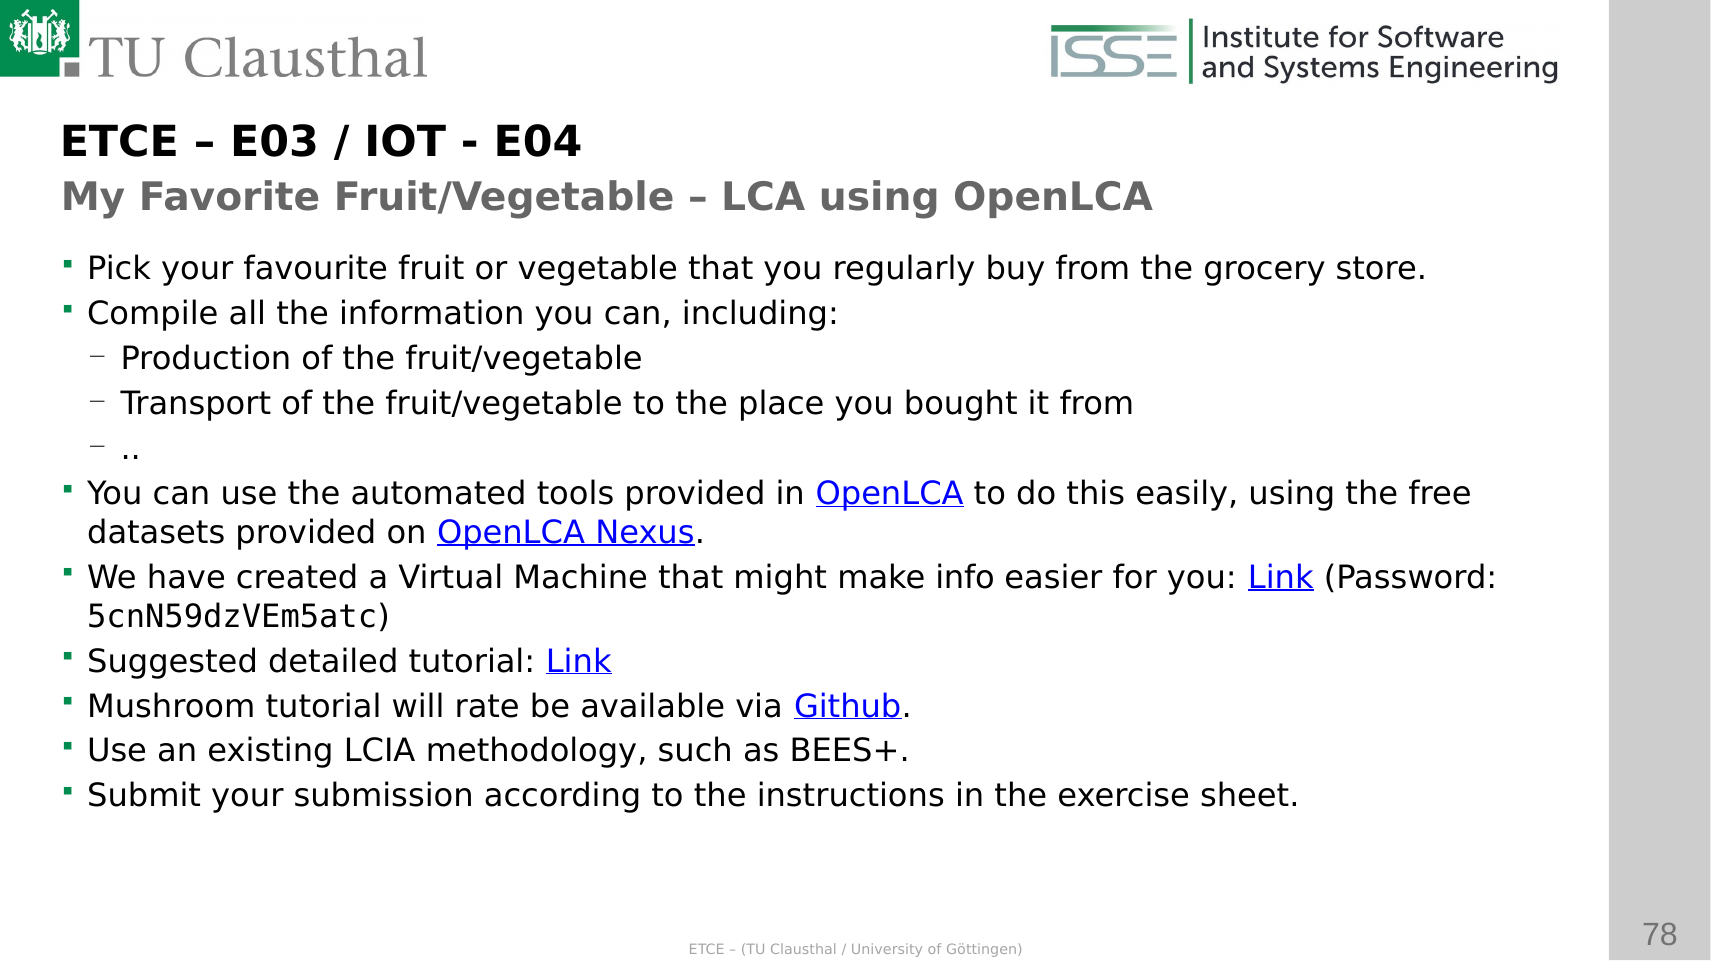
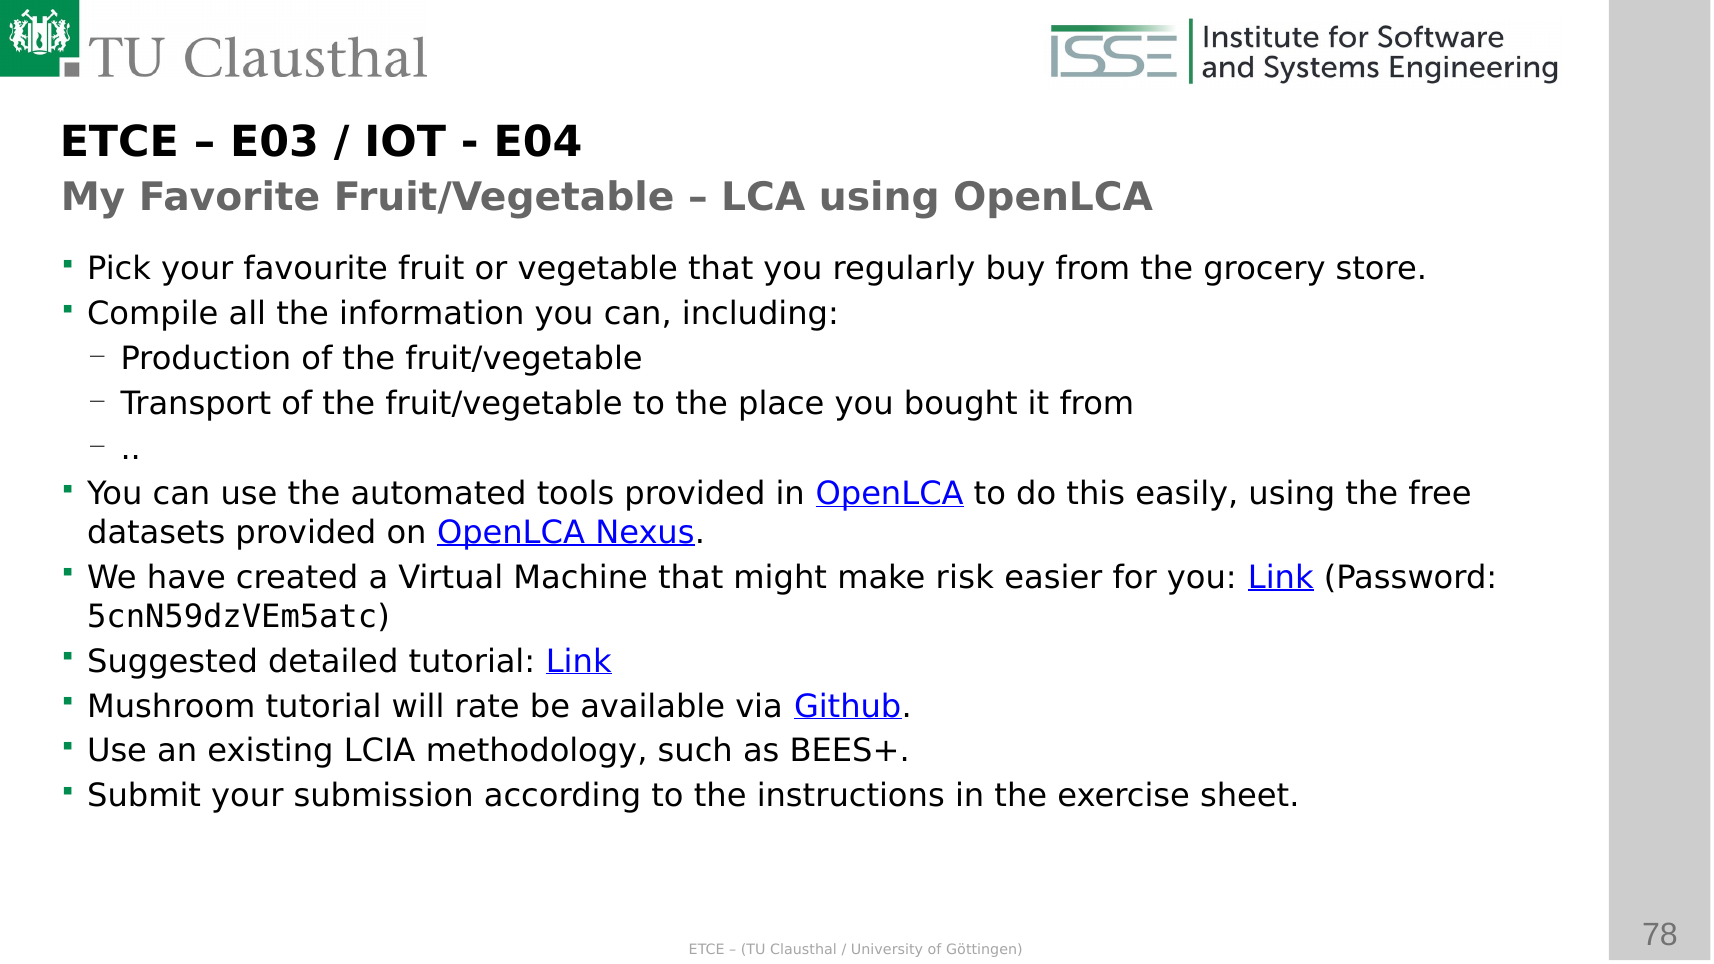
info: info -> risk
